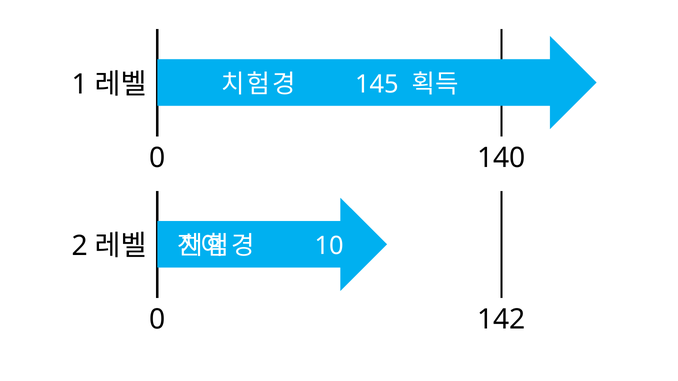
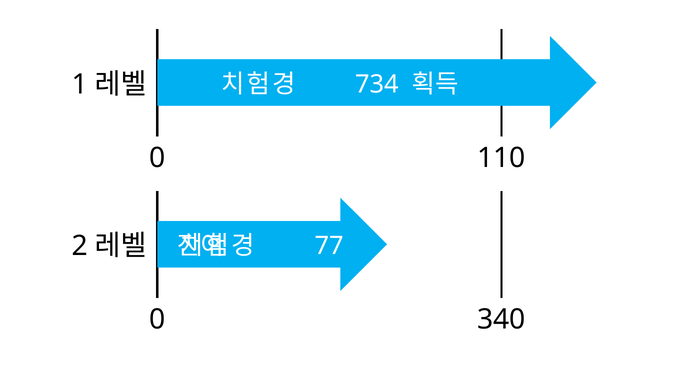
145: 145 -> 734
140: 140 -> 110
10: 10 -> 77
142: 142 -> 340
